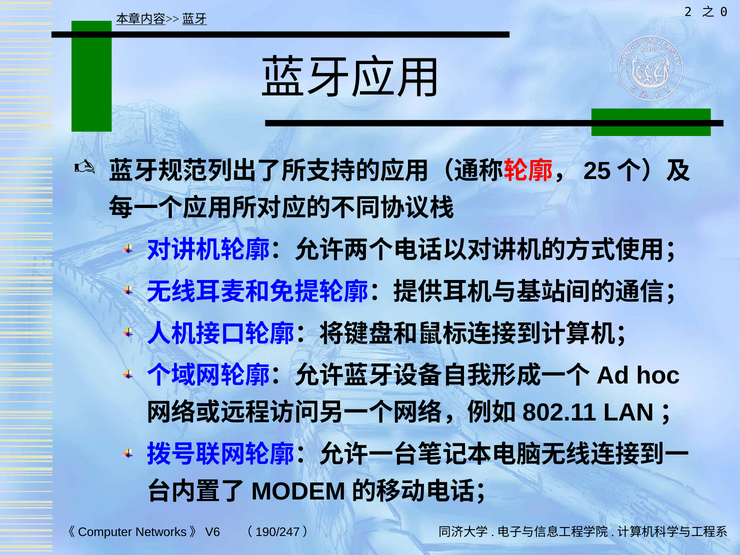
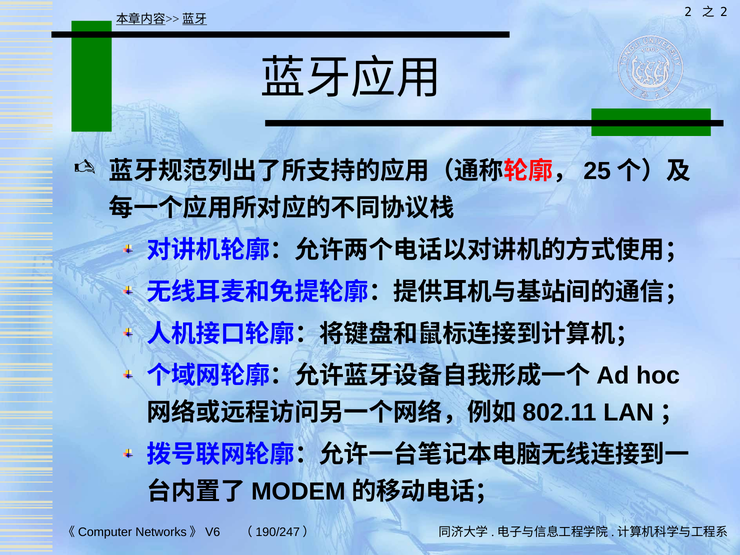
0 at (724, 12): 0 -> 2
